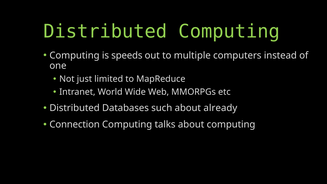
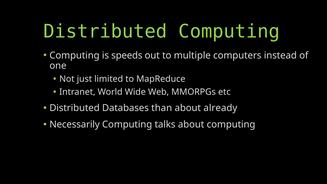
such: such -> than
Connection: Connection -> Necessarily
